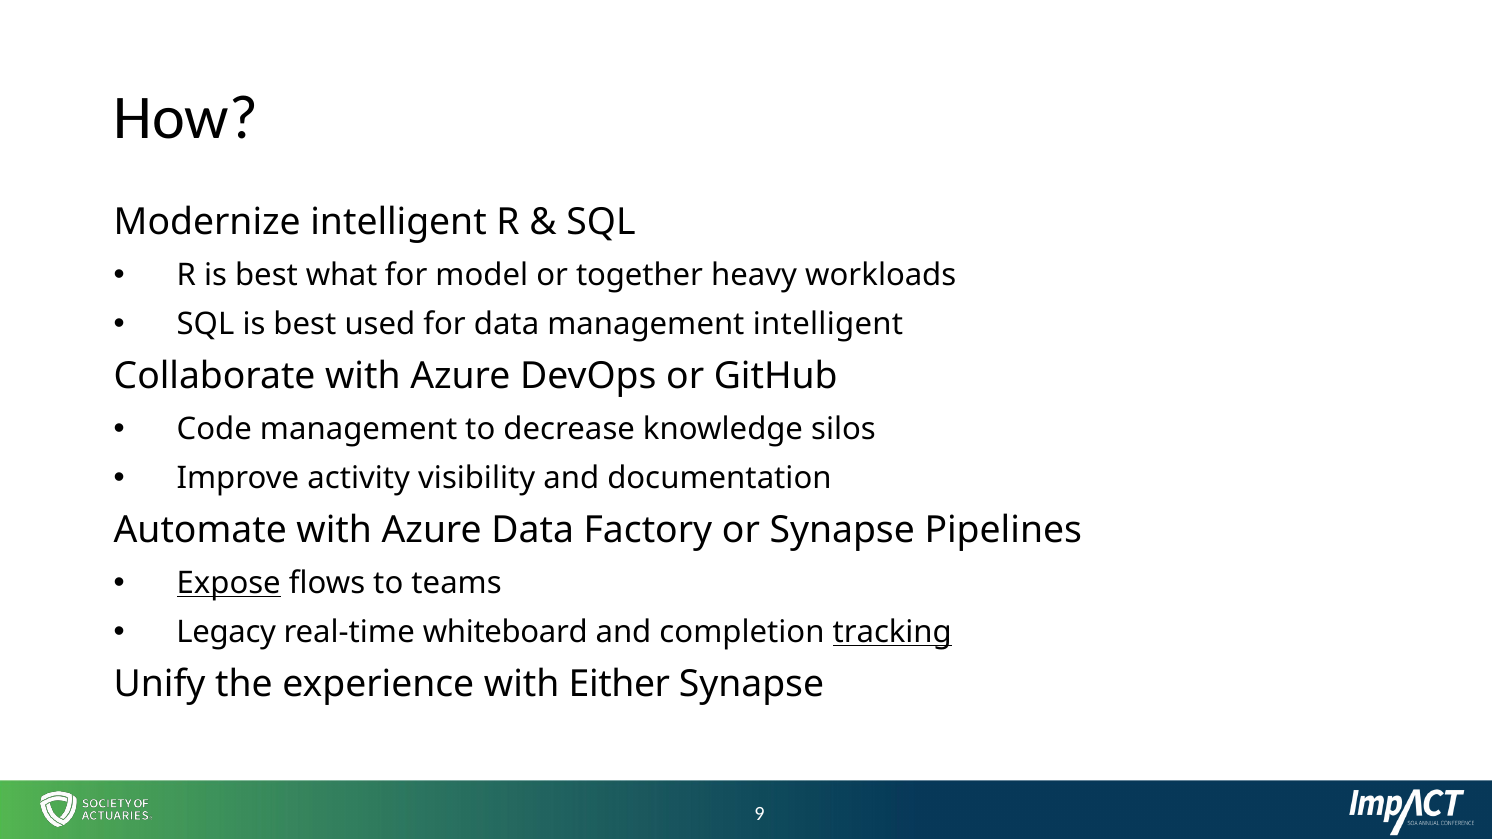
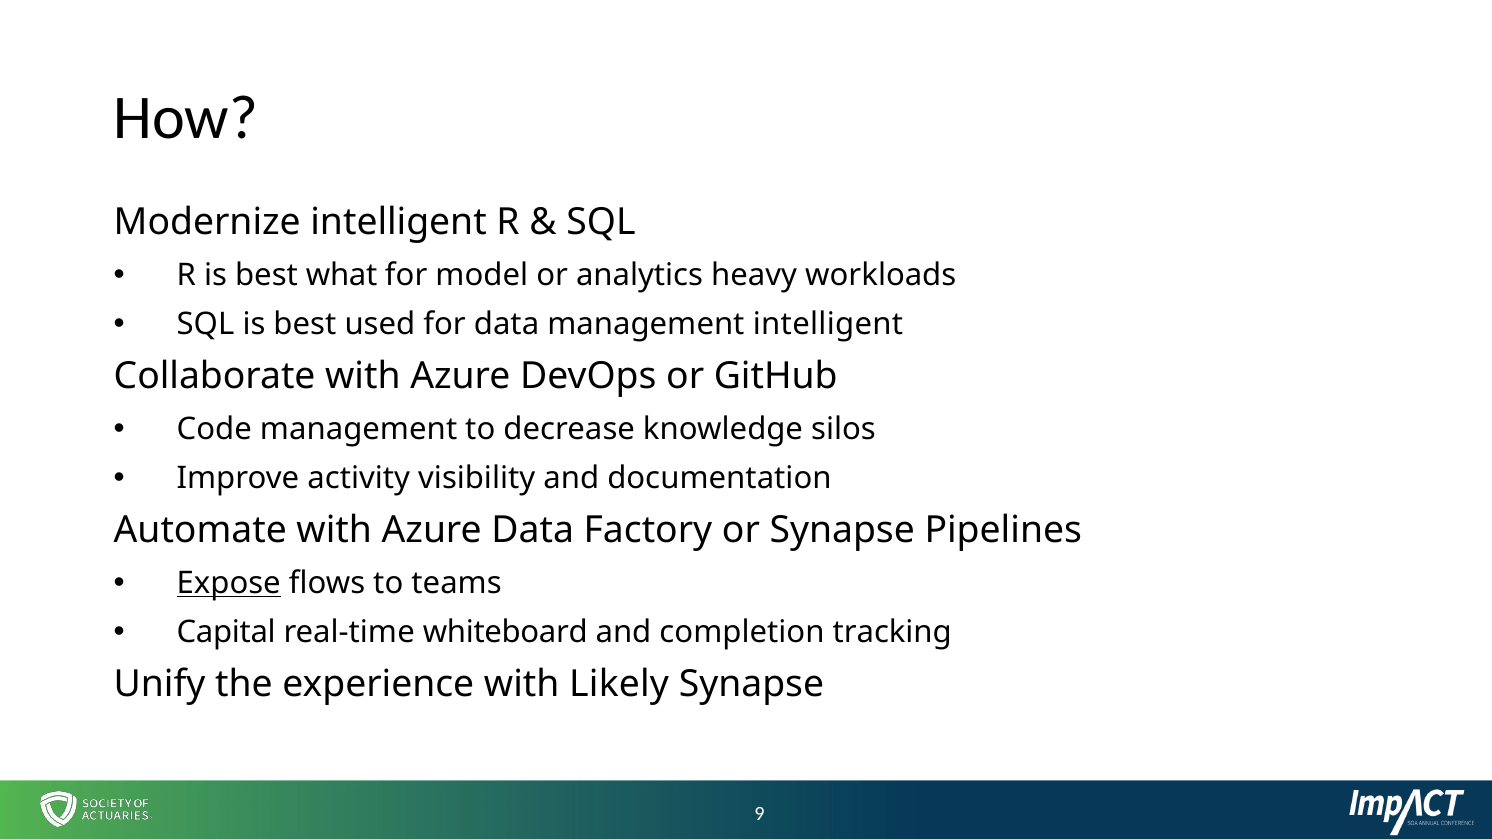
together: together -> analytics
Legacy: Legacy -> Capital
tracking underline: present -> none
Either: Either -> Likely
